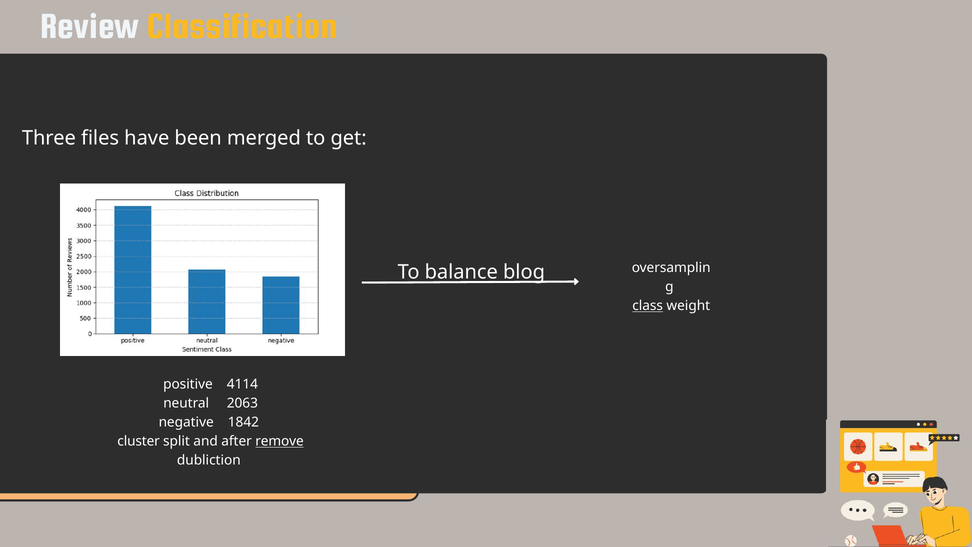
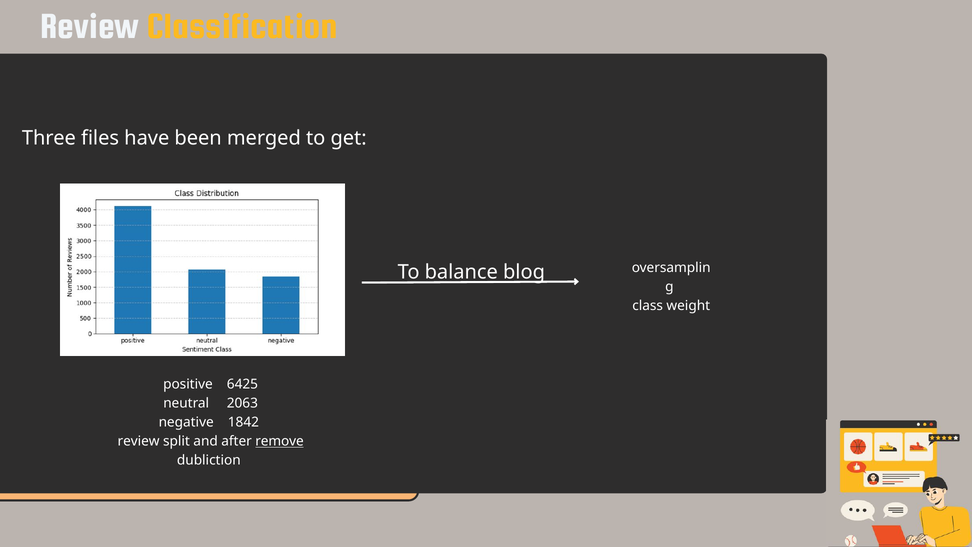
class underline: present -> none
4114: 4114 -> 6425
cluster at (139, 441): cluster -> review
